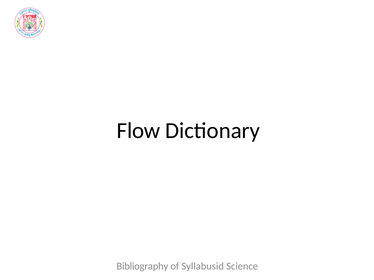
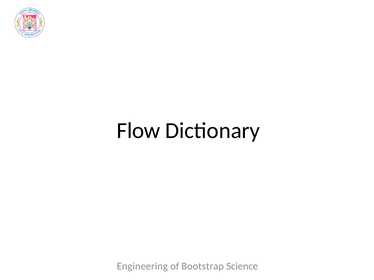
Bibliography: Bibliography -> Engineering
Syllabusid: Syllabusid -> Bootstrap
